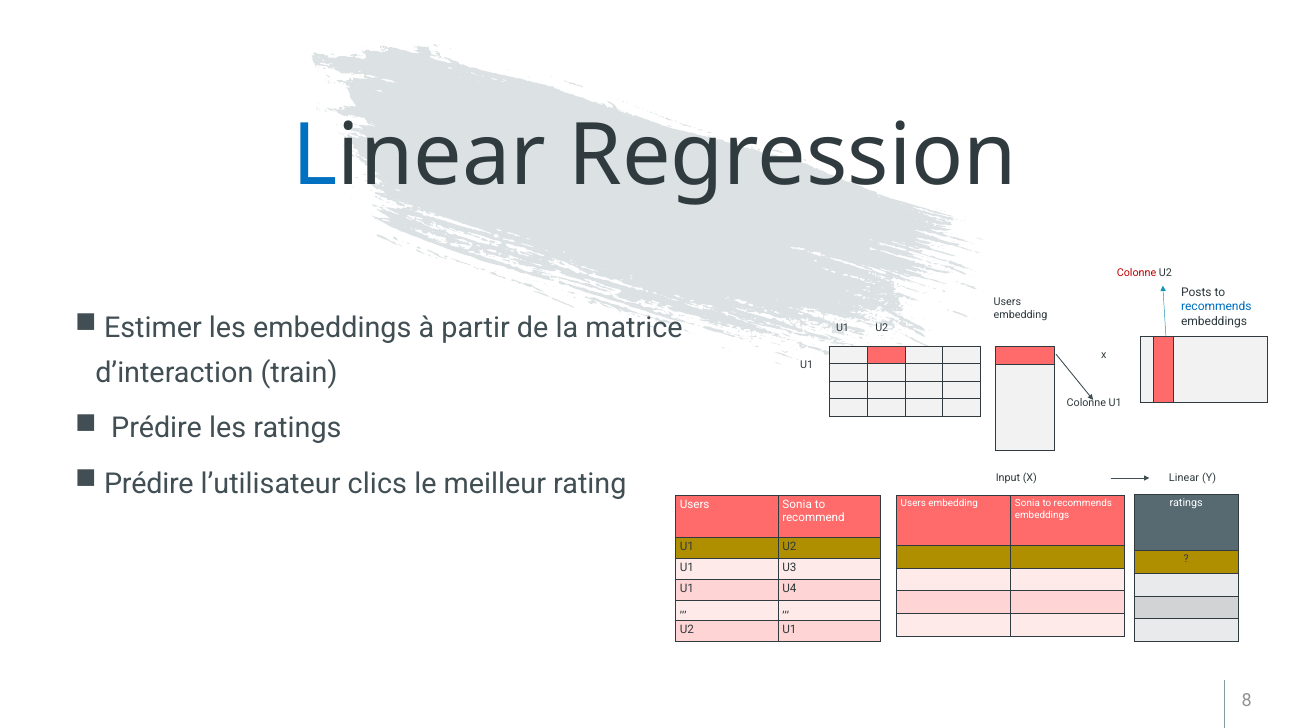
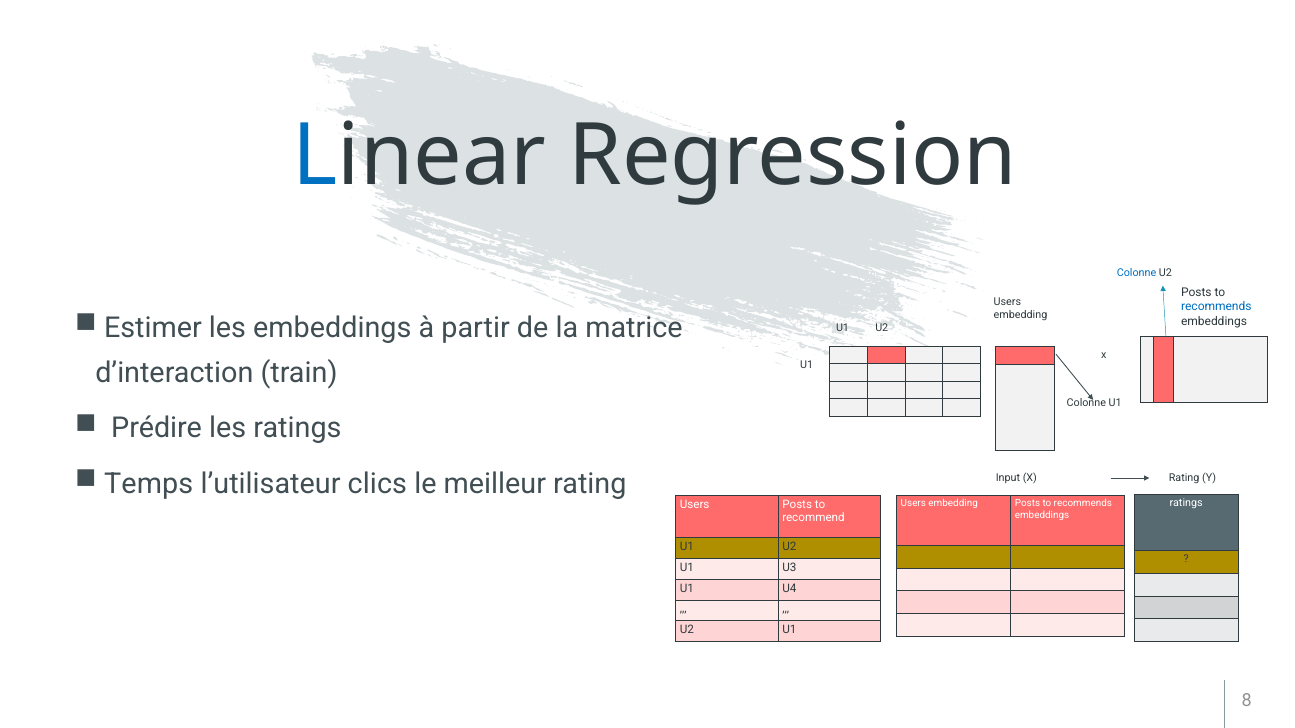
Colonne at (1137, 273) colour: red -> blue
Prédire at (149, 484): Prédire -> Temps
X Linear: Linear -> Rating
Sonia at (1027, 504): Sonia -> Posts
Users Sonia: Sonia -> Posts
